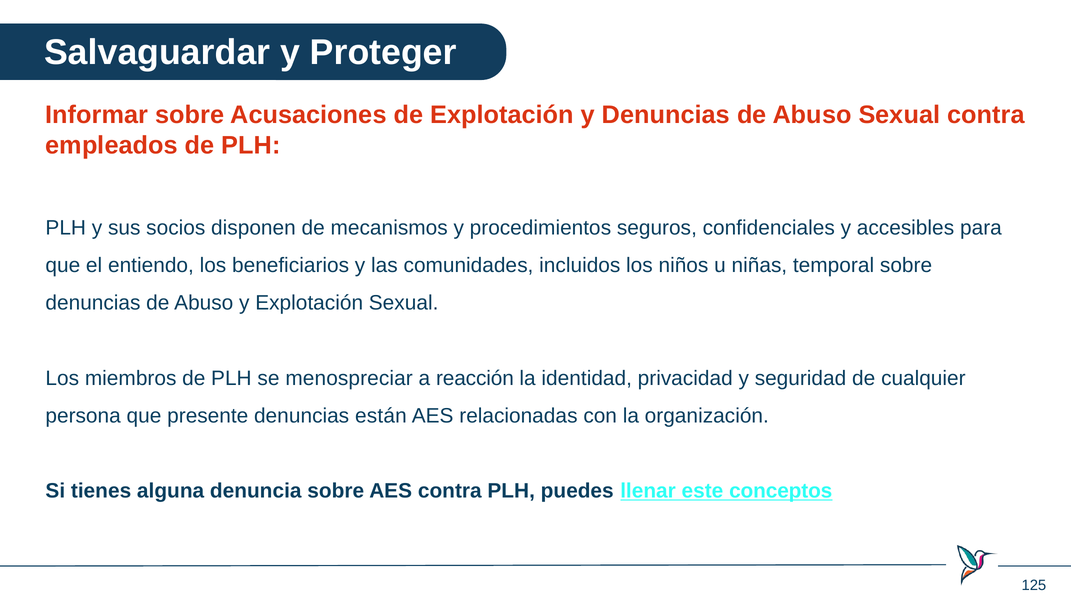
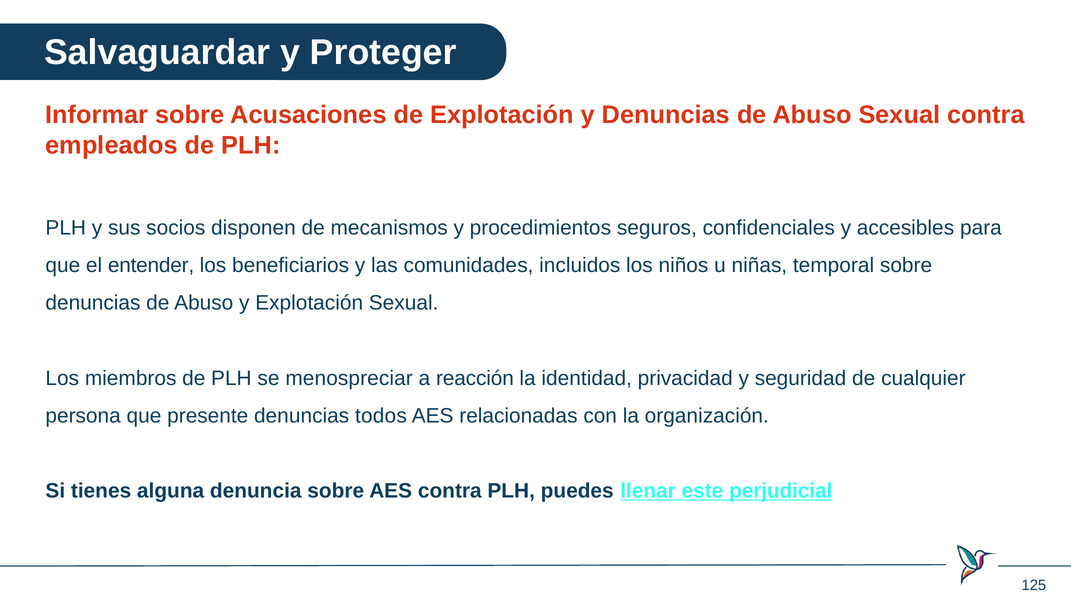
entiendo: entiendo -> entender
están: están -> todos
conceptos: conceptos -> perjudicial
